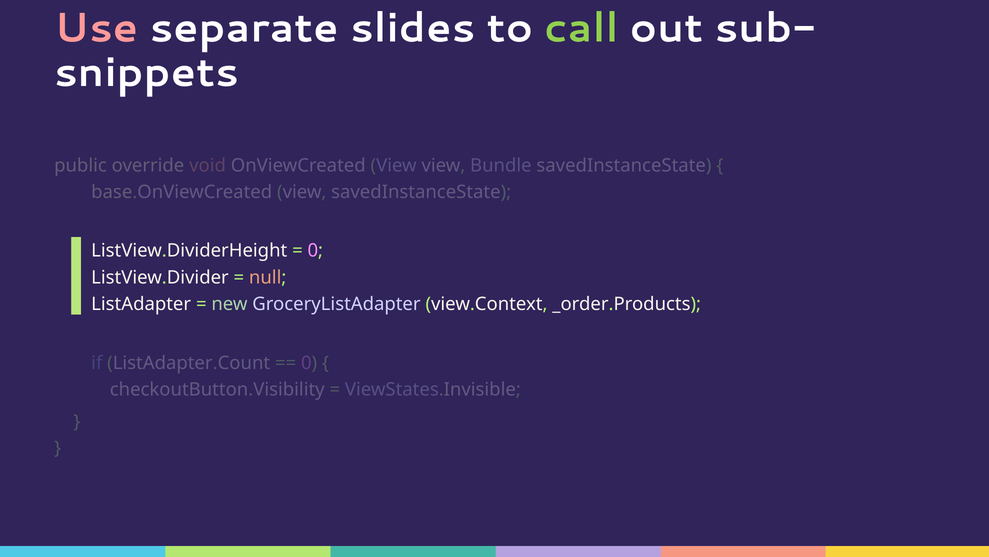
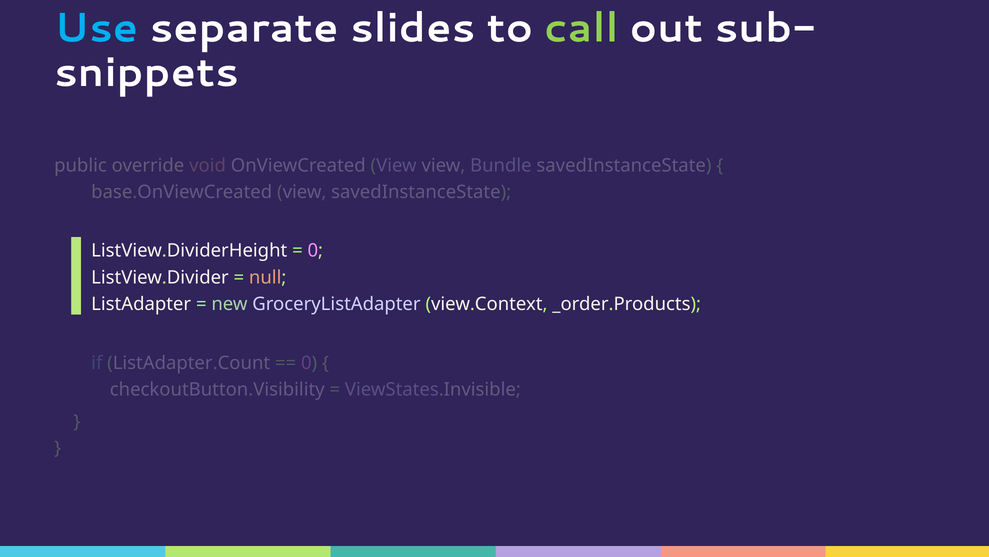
Use colour: pink -> light blue
